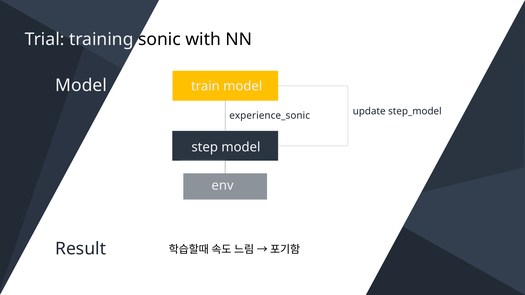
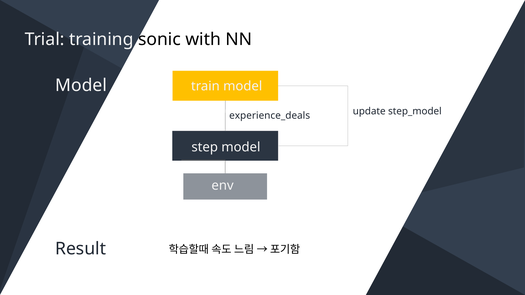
experience_sonic: experience_sonic -> experience_deals
